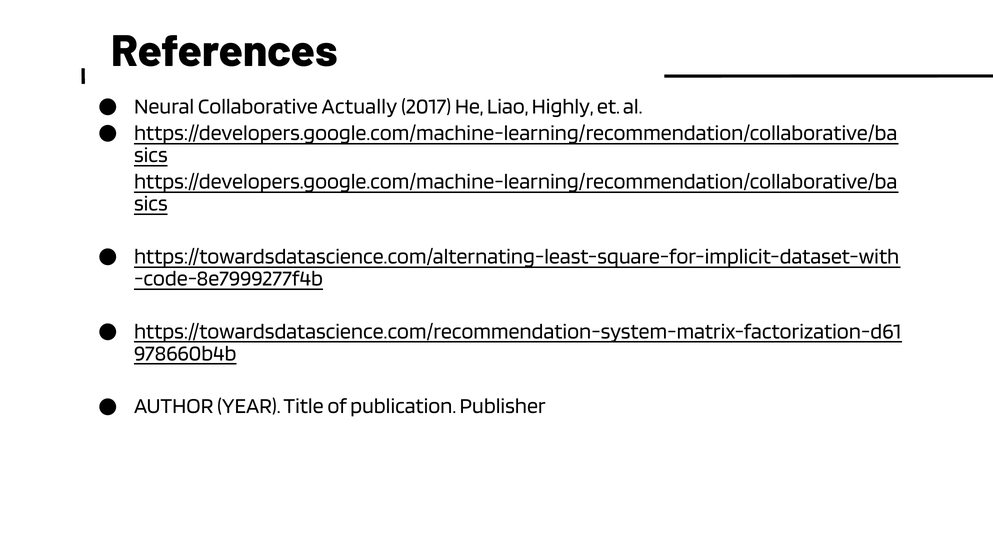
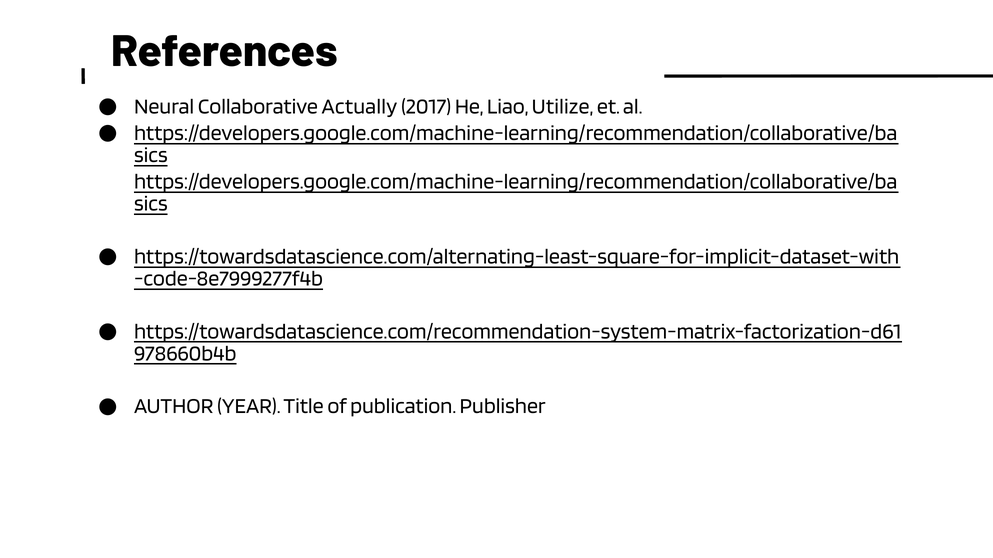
Highly: Highly -> Utilize
